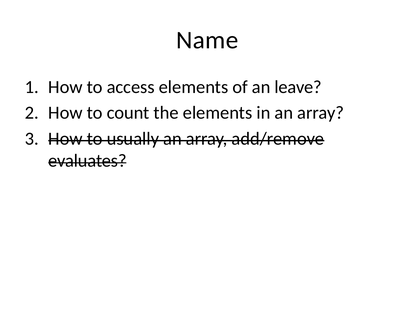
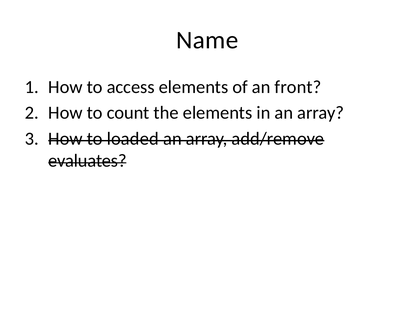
leave: leave -> front
usually: usually -> loaded
